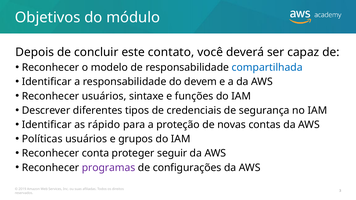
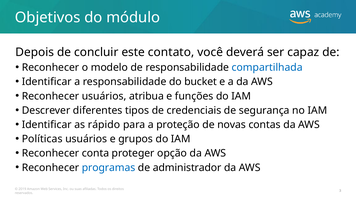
devem: devem -> bucket
sintaxe: sintaxe -> atribua
seguir: seguir -> opção
programas colour: purple -> blue
configurações: configurações -> administrador
